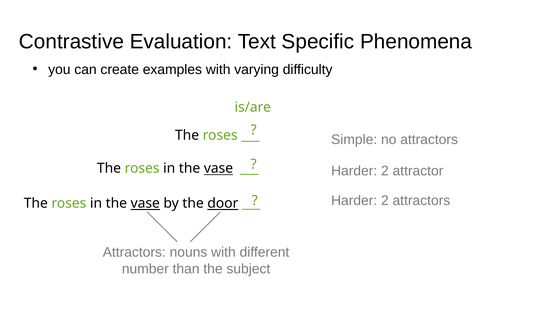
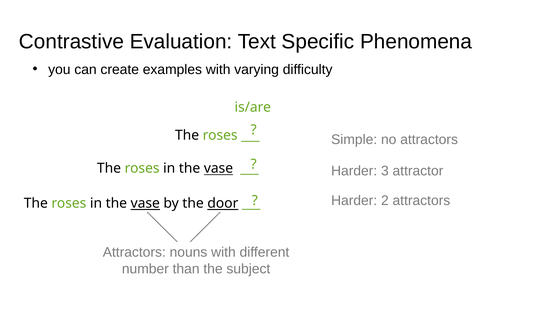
2 at (385, 171): 2 -> 3
